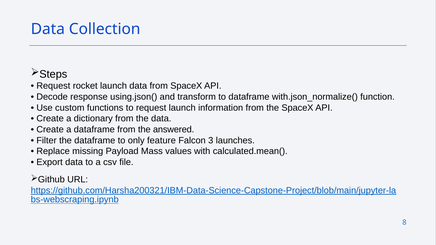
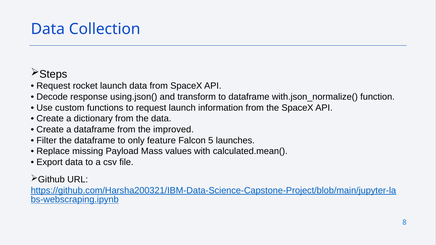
answered: answered -> improved
3: 3 -> 5
